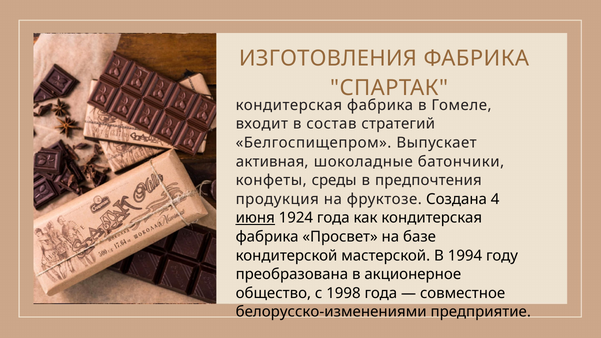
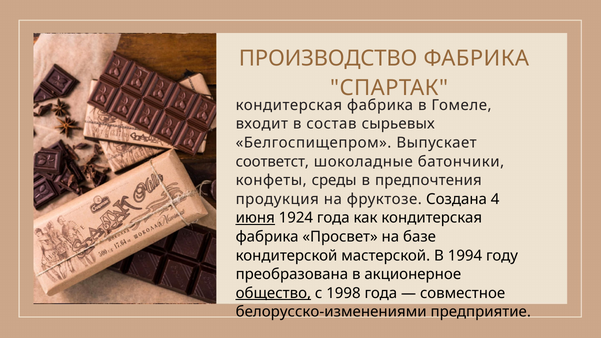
ИЗГОТОВЛЕНИЯ: ИЗГОТОВЛЕНИЯ -> ПРОИЗВОДСТВО
стратегий: стратегий -> сырьевых
активная: активная -> соответст
общество underline: none -> present
